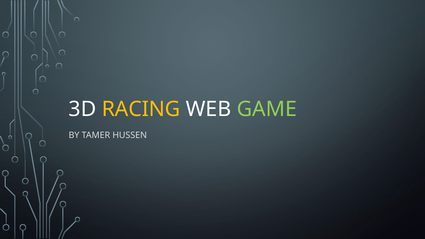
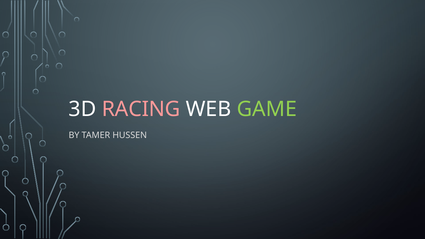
RACING colour: yellow -> pink
